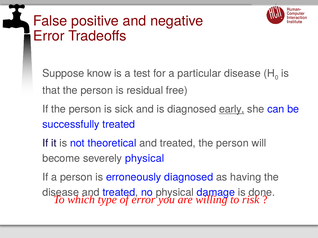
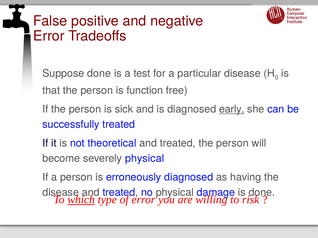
Suppose know: know -> done
residual: residual -> function
which underline: none -> present
